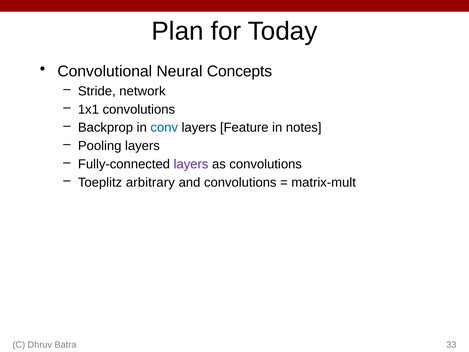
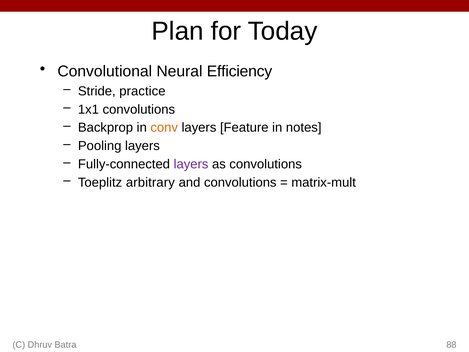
Concepts: Concepts -> Efficiency
network: network -> practice
conv colour: blue -> orange
33: 33 -> 88
